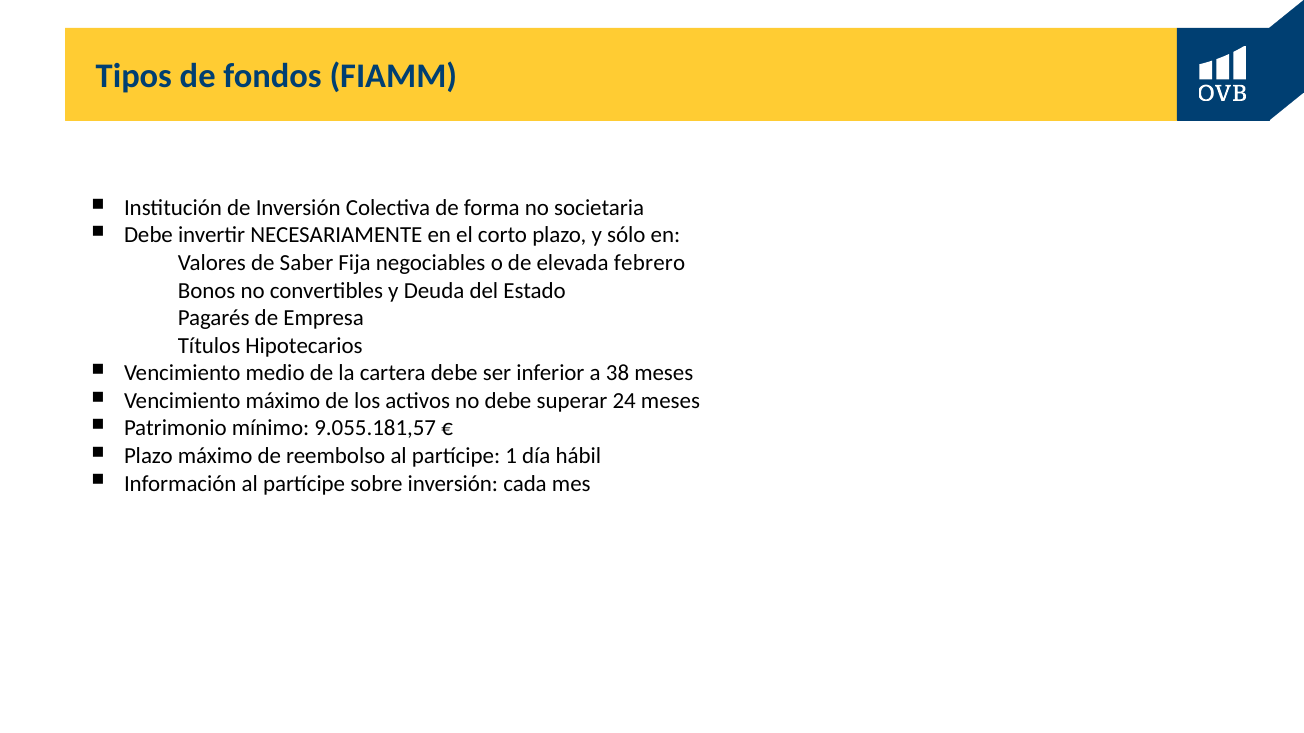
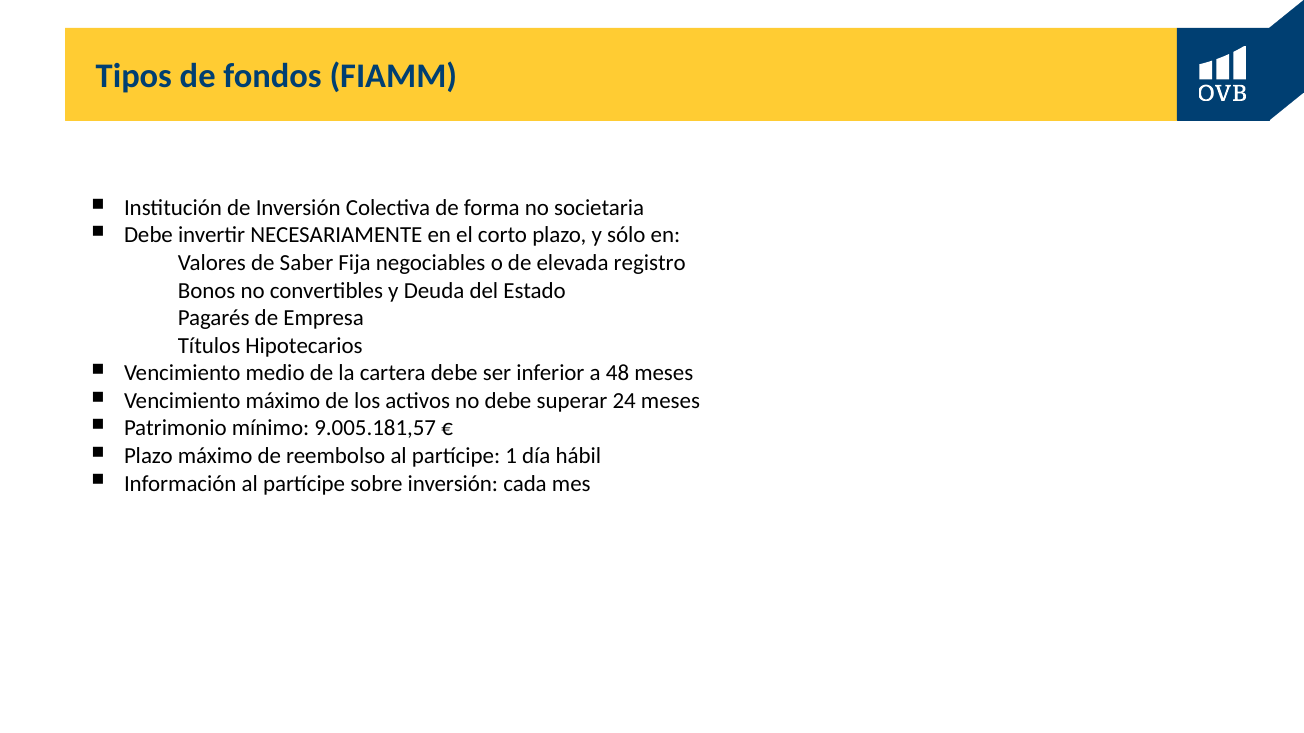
febrero: febrero -> registro
38: 38 -> 48
9.055.181,57: 9.055.181,57 -> 9.005.181,57
